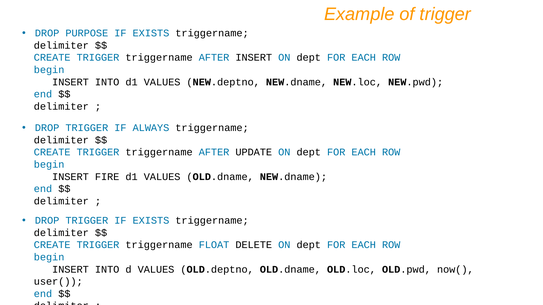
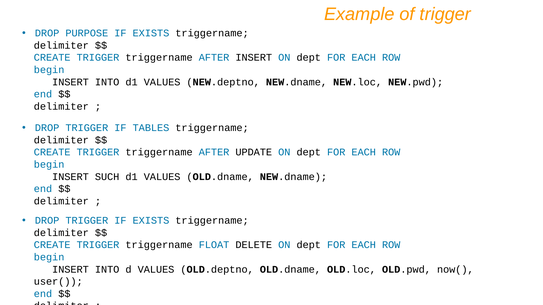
ALWAYS: ALWAYS -> TABLES
FIRE: FIRE -> SUCH
